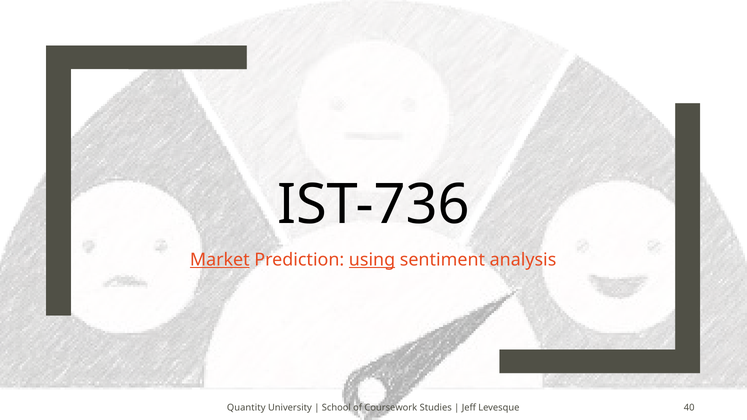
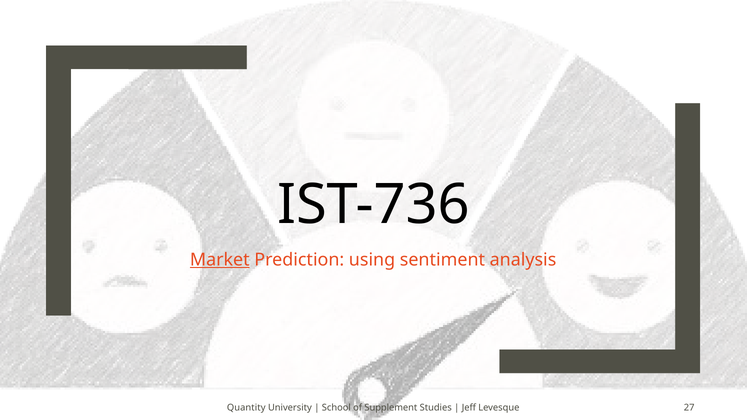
using underline: present -> none
Coursework: Coursework -> Supplement
40: 40 -> 27
